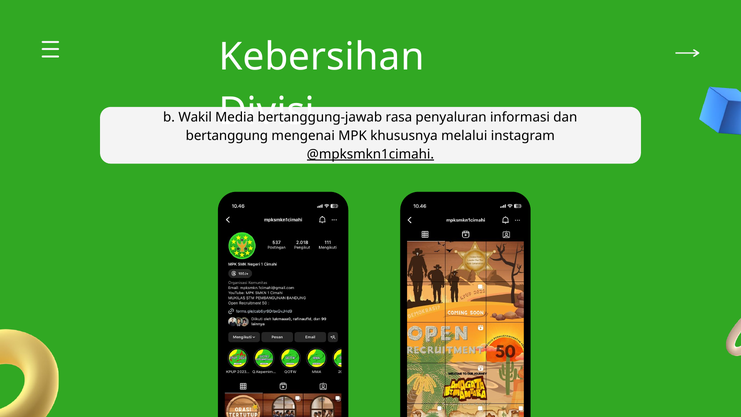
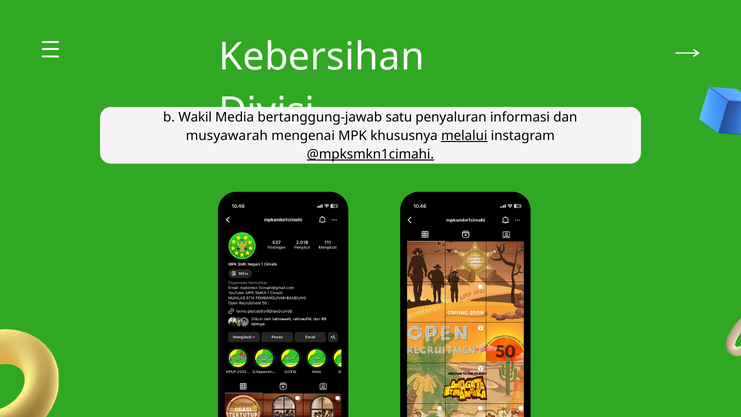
rasa: rasa -> satu
bertanggung: bertanggung -> musyawarah
melalui underline: none -> present
